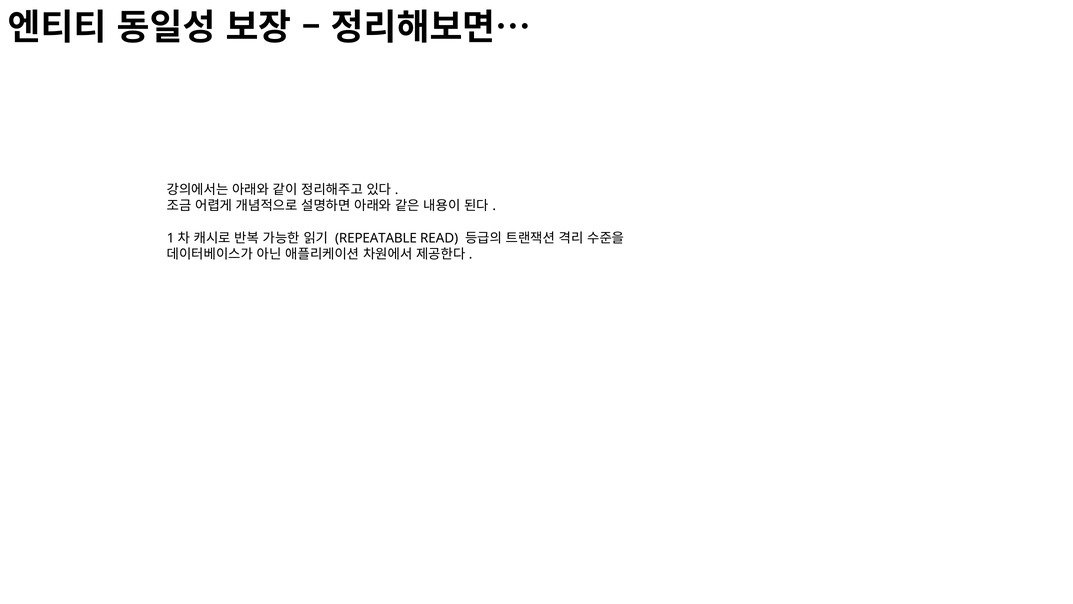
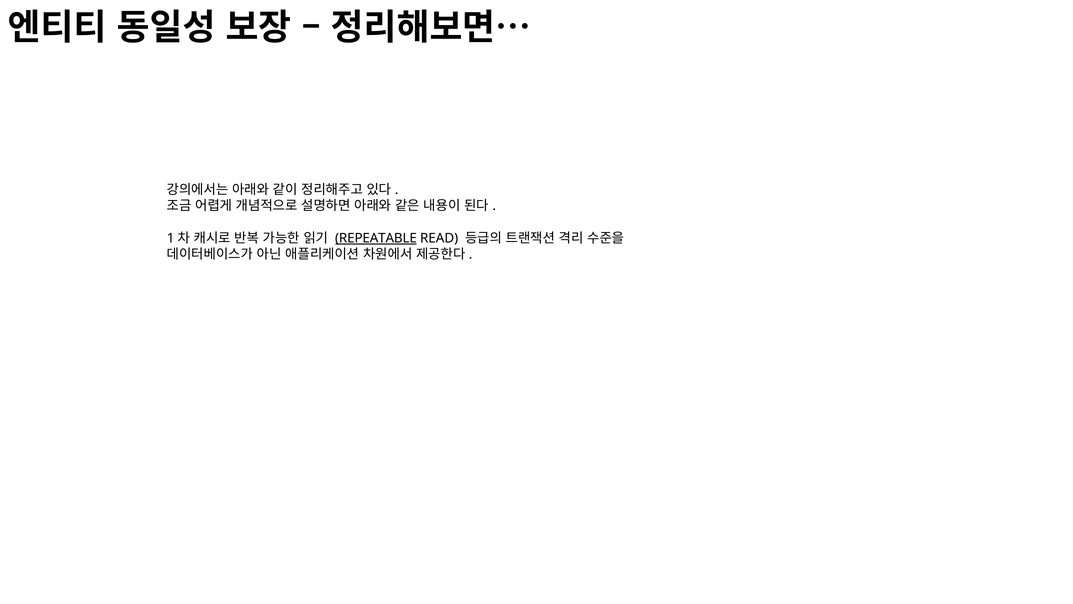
REPEATABLE underline: none -> present
